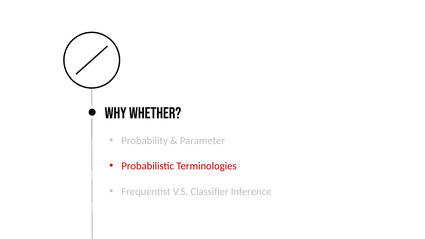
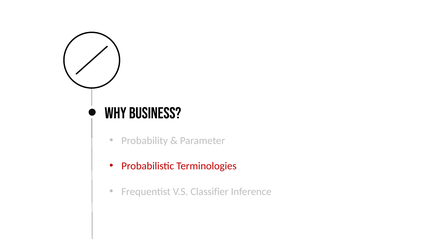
Whether: Whether -> Business
